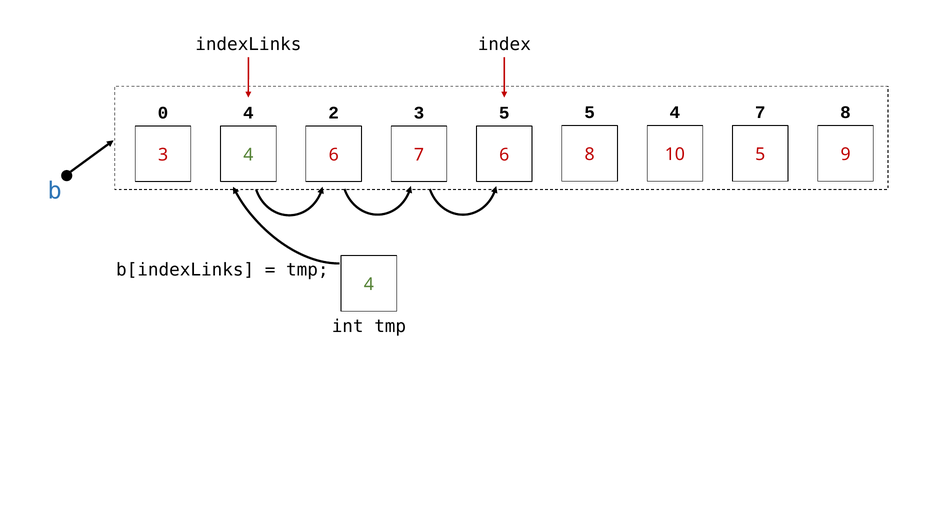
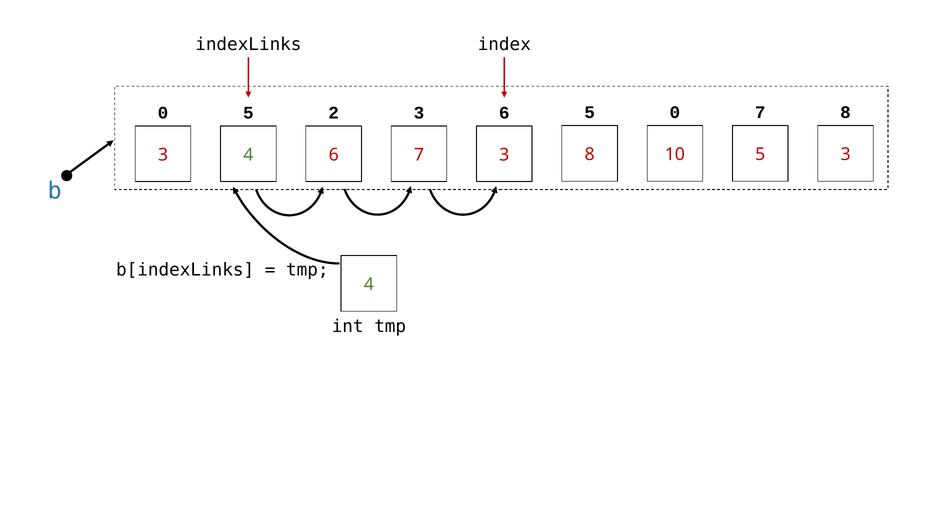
5 4: 4 -> 0
0 4: 4 -> 5
3 5: 5 -> 6
5 9: 9 -> 3
7 6: 6 -> 3
